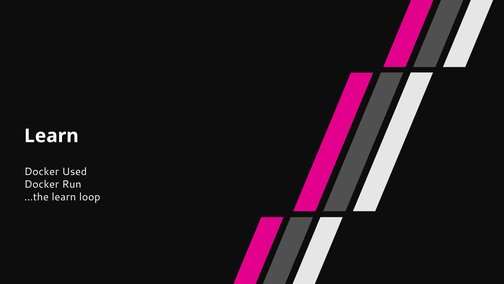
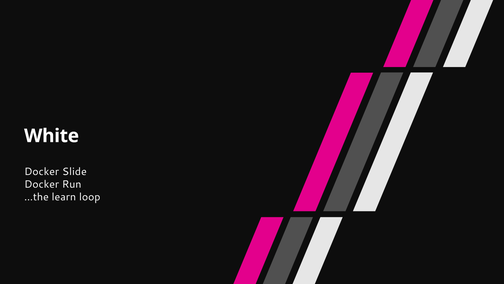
Learn at (51, 136): Learn -> White
Used: Used -> Slide
